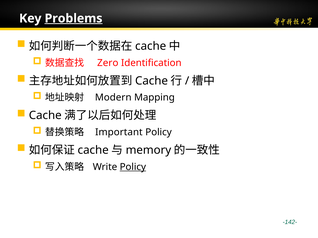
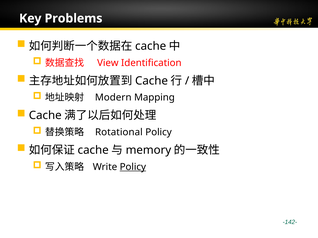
Problems underline: present -> none
Zero: Zero -> View
Important: Important -> Rotational
